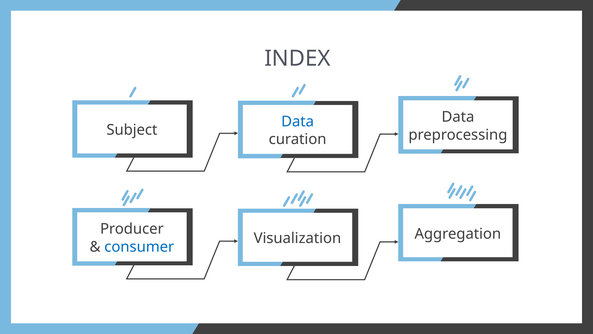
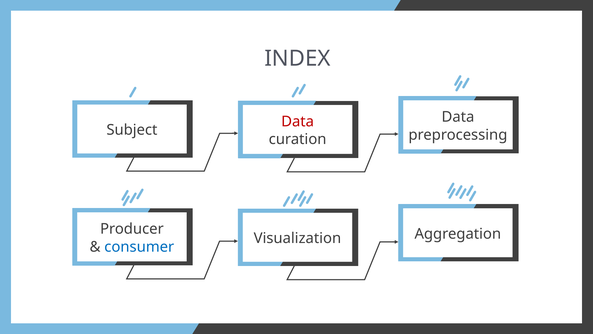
Data at (298, 121) colour: blue -> red
